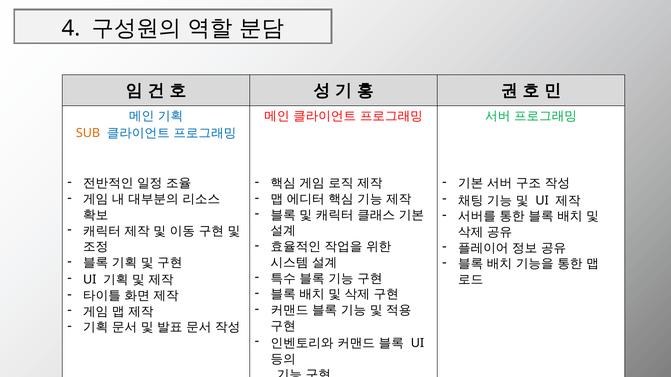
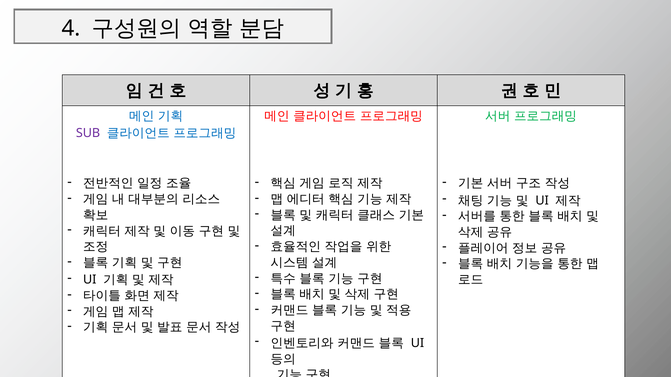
SUB colour: orange -> purple
